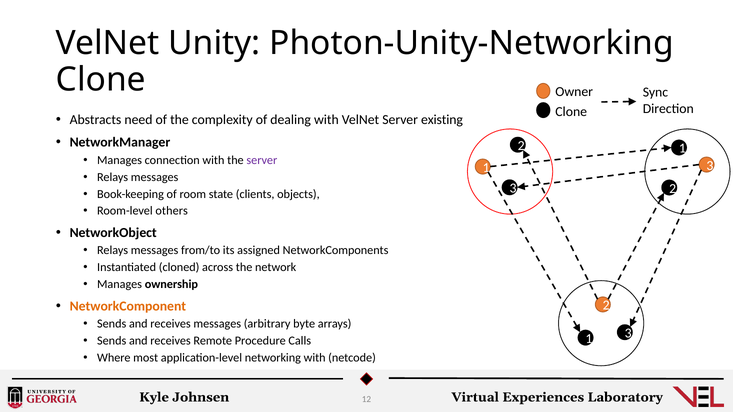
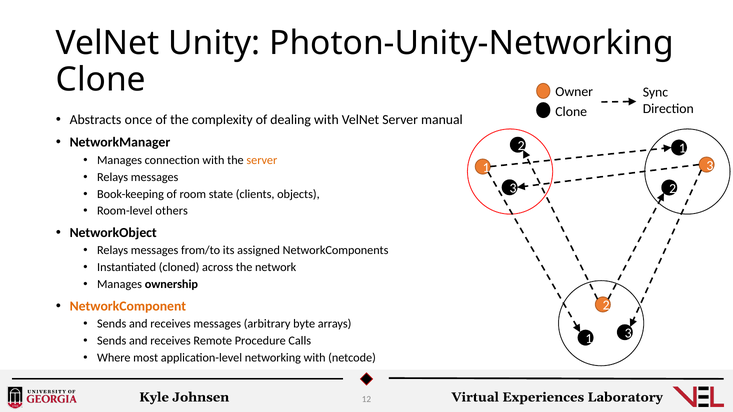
need: need -> once
existing: existing -> manual
server at (262, 160) colour: purple -> orange
